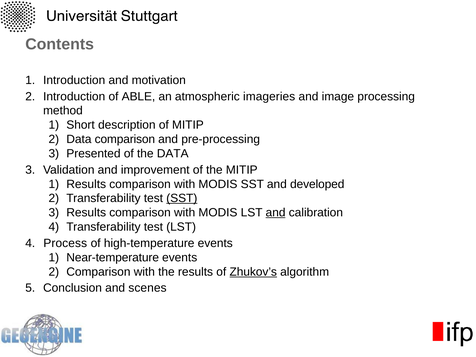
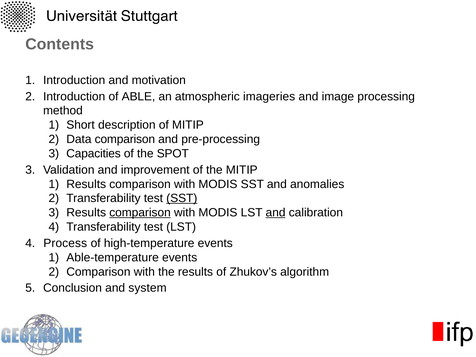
Presented: Presented -> Capacities
the DATA: DATA -> SPOT
developed: developed -> anomalies
comparison at (140, 213) underline: none -> present
Near-temperature: Near-temperature -> Able-temperature
Zhukov’s underline: present -> none
scenes: scenes -> system
